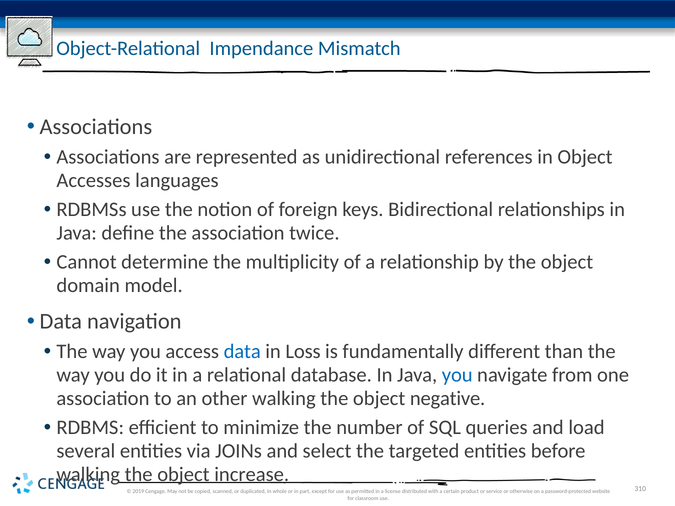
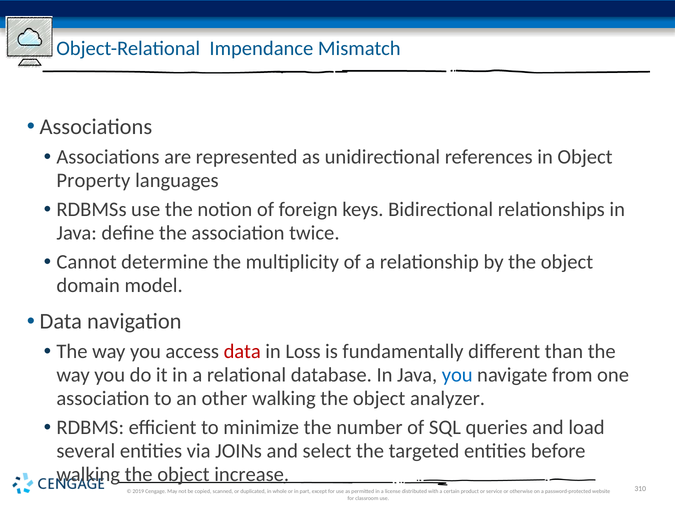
Accesses: Accesses -> Property
data at (242, 352) colour: blue -> red
negative: negative -> analyzer
